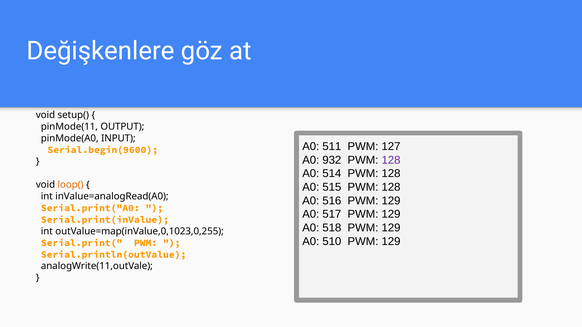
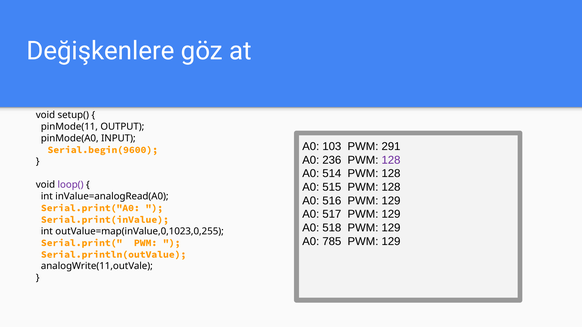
511: 511 -> 103
127: 127 -> 291
932: 932 -> 236
loop( colour: orange -> purple
510: 510 -> 785
